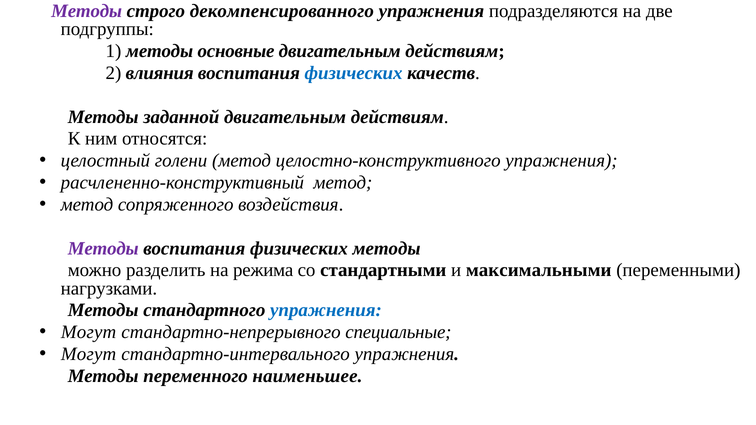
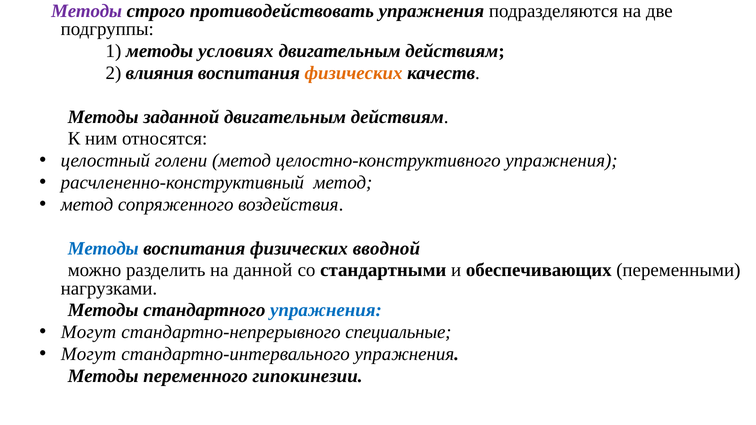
декомпенсированного: декомпенсированного -> противодействовать
основные: основные -> условиях
физических at (354, 73) colour: blue -> orange
Методы at (103, 248) colour: purple -> blue
физических методы: методы -> вводной
режима: режима -> данной
максимальными: максимальными -> обеспечивающих
наименьшее: наименьшее -> гипокинезии
